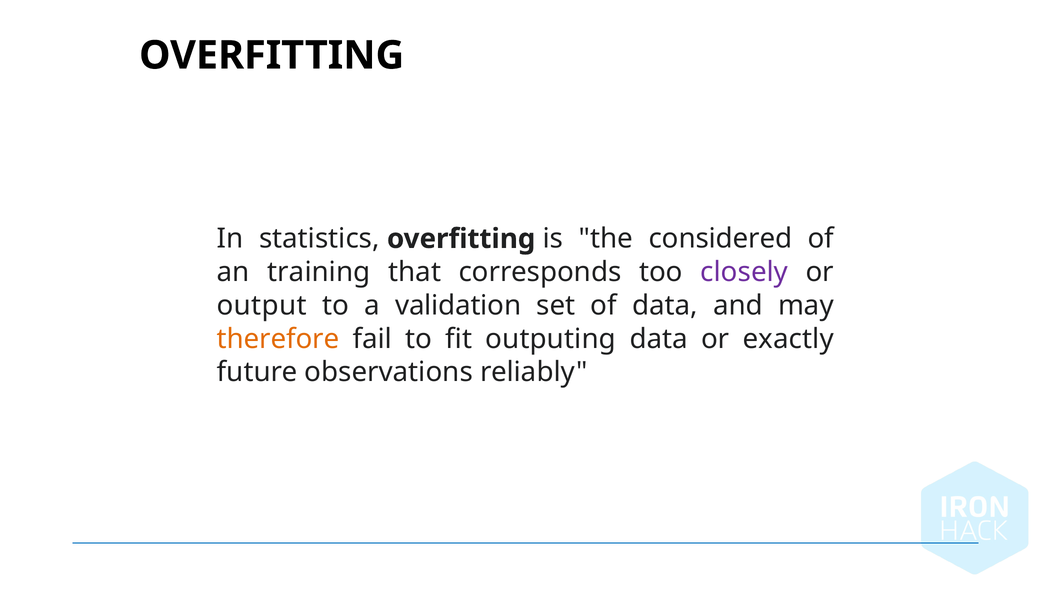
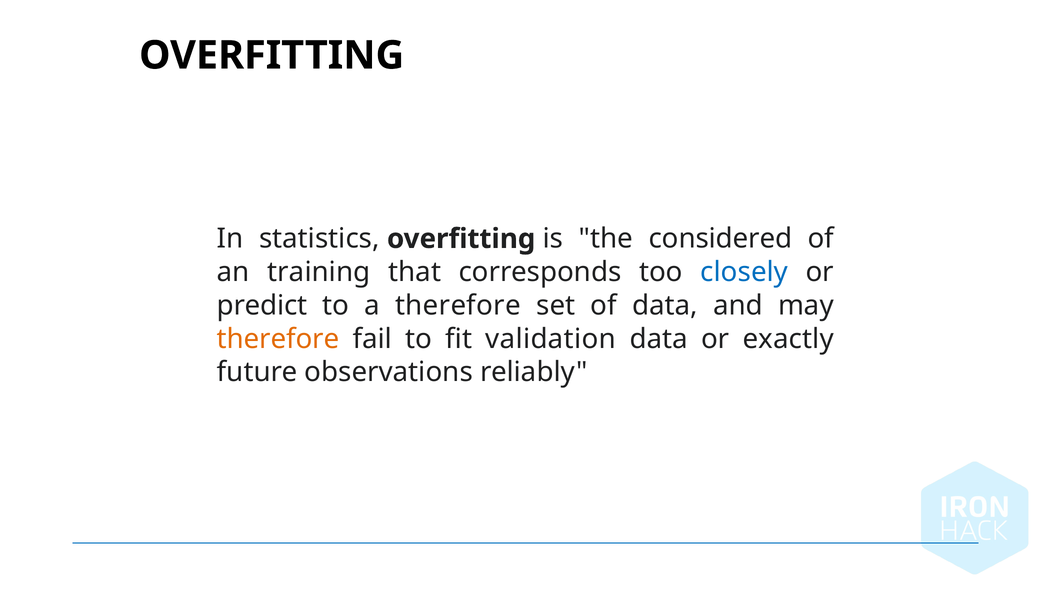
closely colour: purple -> blue
output: output -> predict
a validation: validation -> therefore
outputing: outputing -> validation
